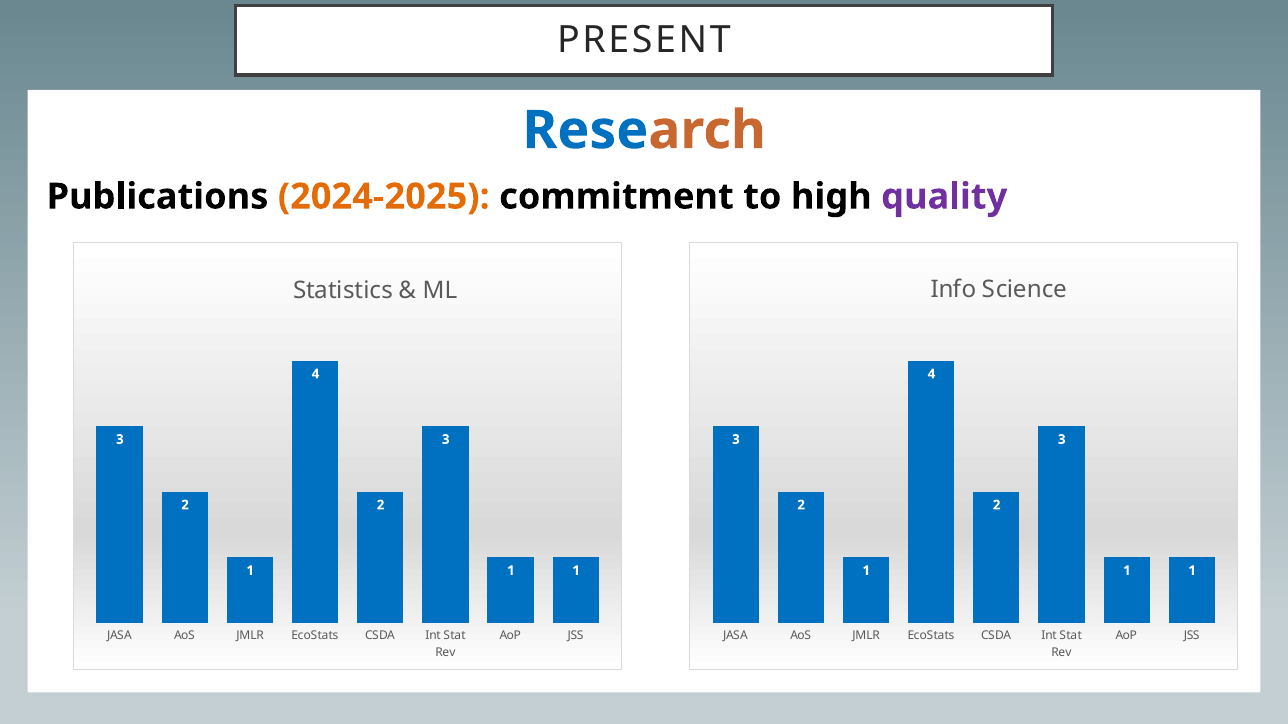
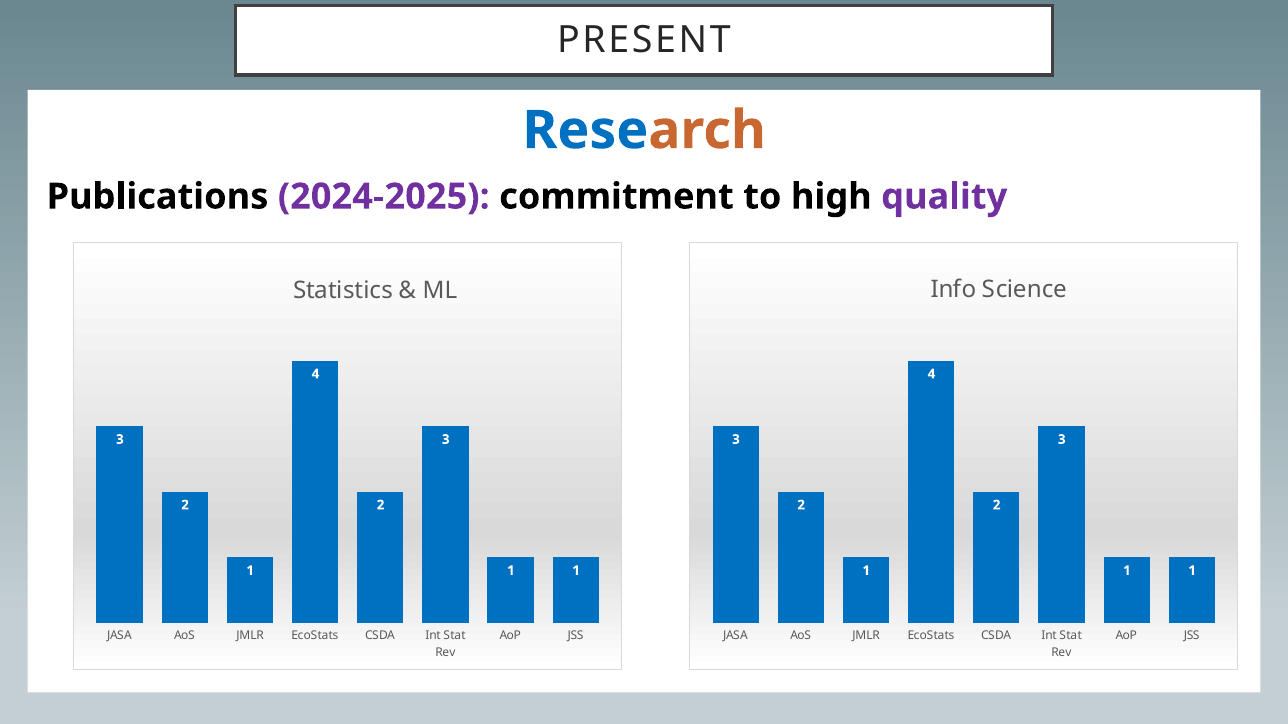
2024-2025 colour: orange -> purple
